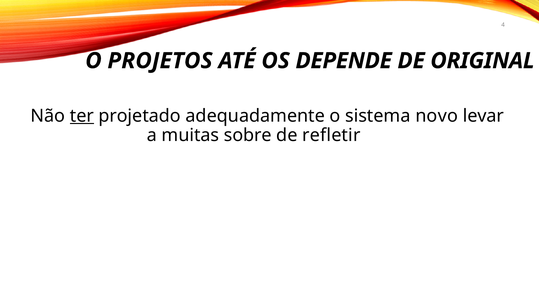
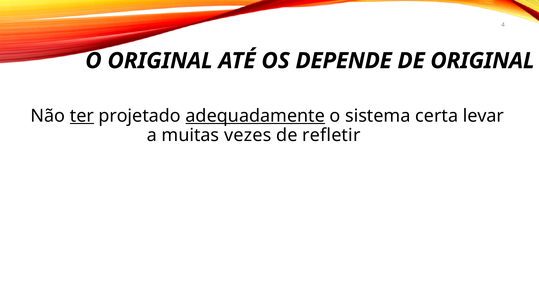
O PROJETOS: PROJETOS -> ORIGINAL
adequadamente underline: none -> present
novo: novo -> certa
sobre: sobre -> vezes
